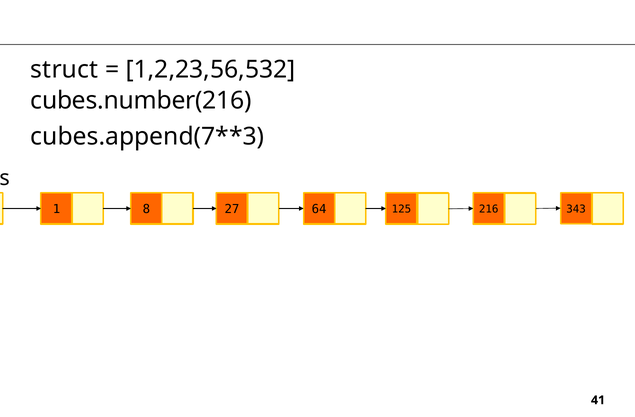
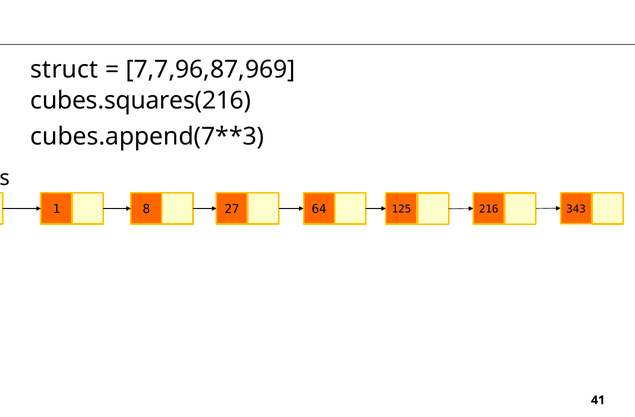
1,2,23,56,532: 1,2,23,56,532 -> 7,7,96,87,969
cubes.number(216: cubes.number(216 -> cubes.squares(216
